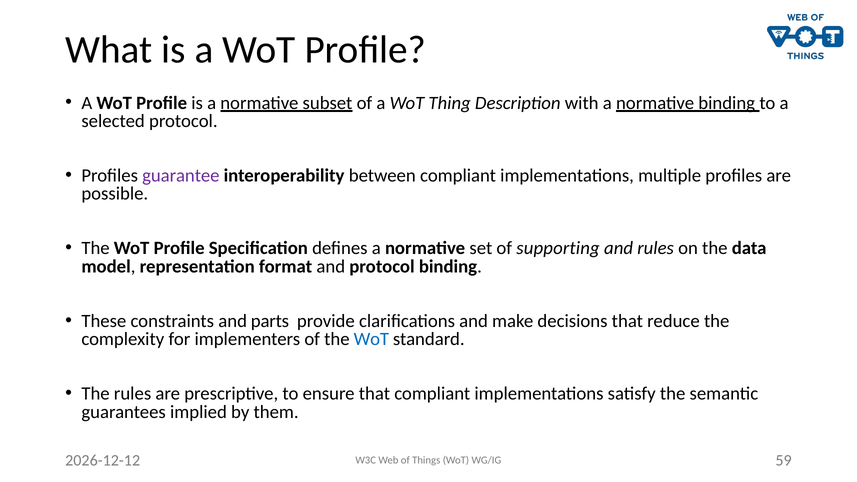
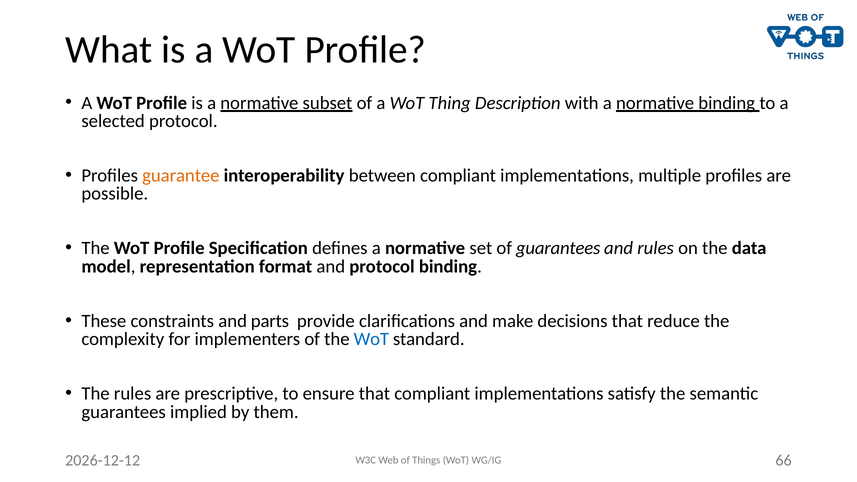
guarantee colour: purple -> orange
of supporting: supporting -> guarantees
59: 59 -> 66
